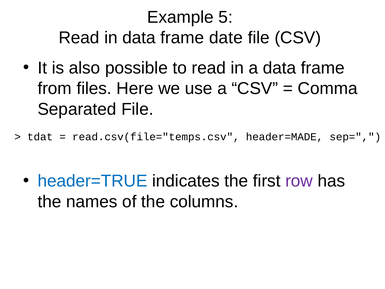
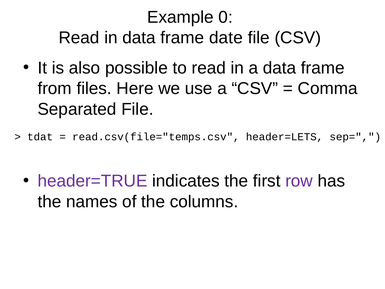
5: 5 -> 0
header=MADE: header=MADE -> header=LETS
header=TRUE colour: blue -> purple
